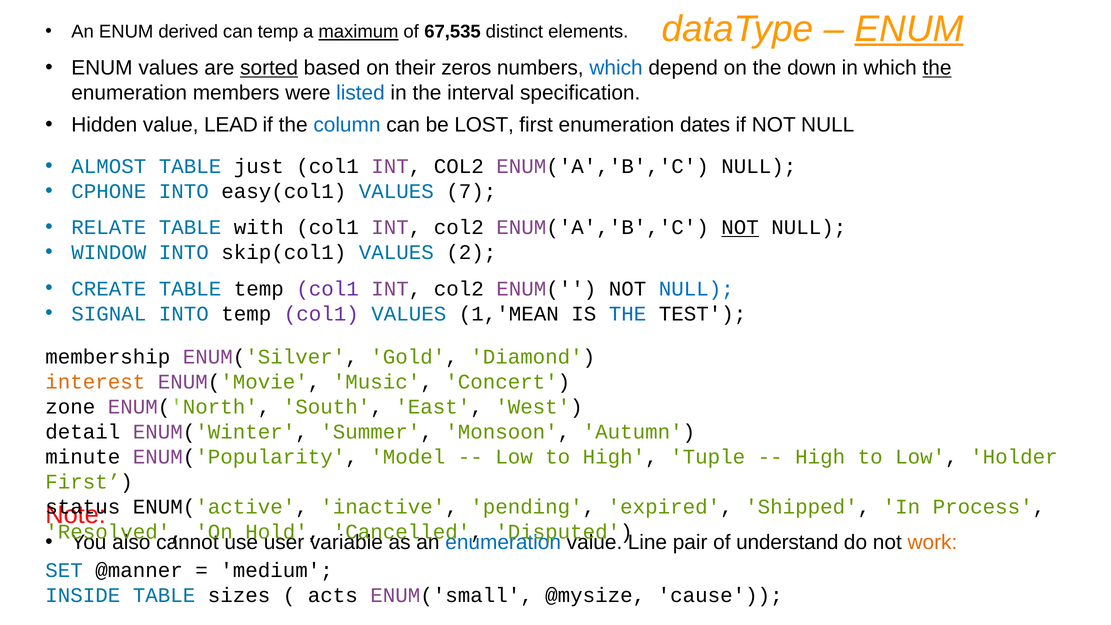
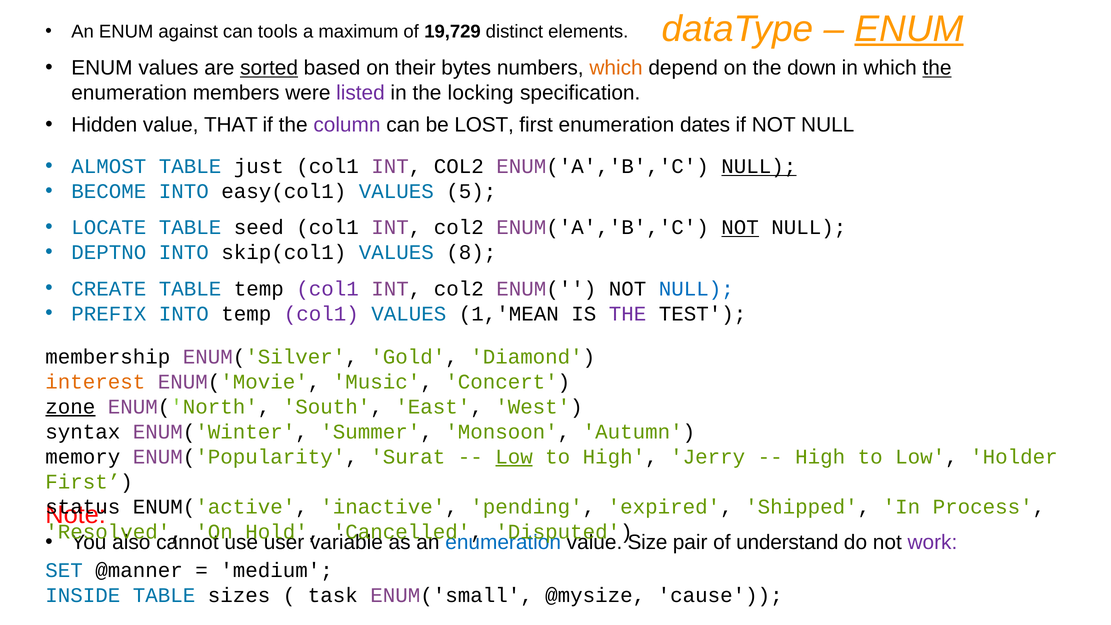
derived: derived -> against
can temp: temp -> tools
maximum underline: present -> none
67,535: 67,535 -> 19,729
zeros: zeros -> bytes
which at (616, 68) colour: blue -> orange
listed colour: blue -> purple
interval: interval -> locking
LEAD: LEAD -> THAT
column colour: blue -> purple
NULL at (759, 166) underline: none -> present
CPHONE: CPHONE -> BECOME
7: 7 -> 5
RELATE: RELATE -> LOCATE
with: with -> seed
WINDOW: WINDOW -> DEPTNO
2: 2 -> 8
SIGNAL: SIGNAL -> PREFIX
THE at (628, 314) colour: blue -> purple
zone underline: none -> present
detail: detail -> syntax
minute: minute -> memory
Model: Model -> Surat
Low at (514, 457) underline: none -> present
Tuple: Tuple -> Jerry
Line: Line -> Size
work colour: orange -> purple
acts: acts -> task
